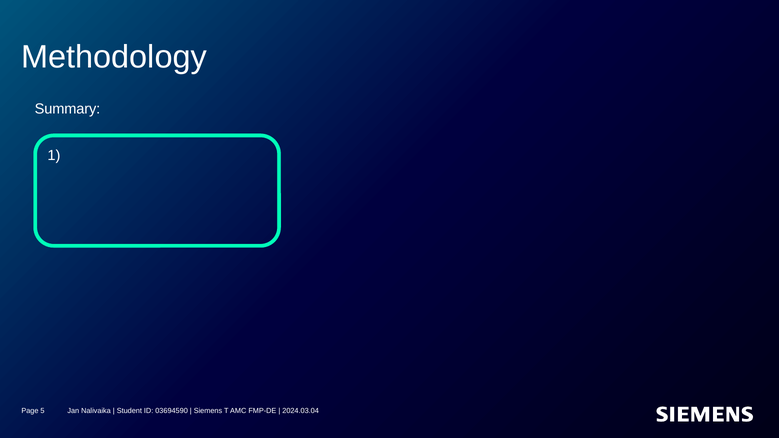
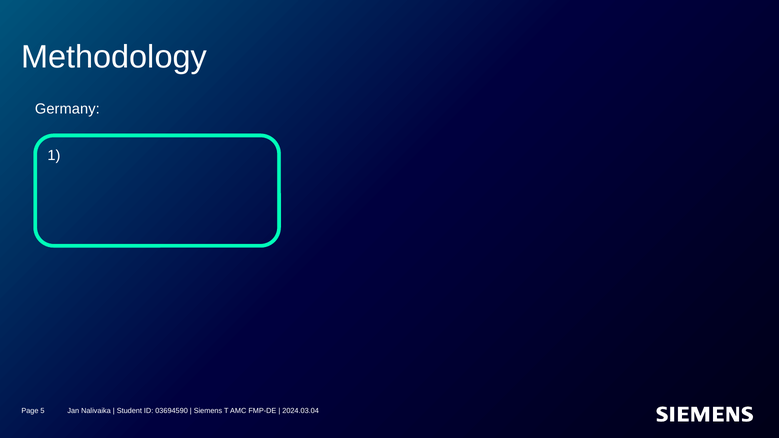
Summary: Summary -> Germany
